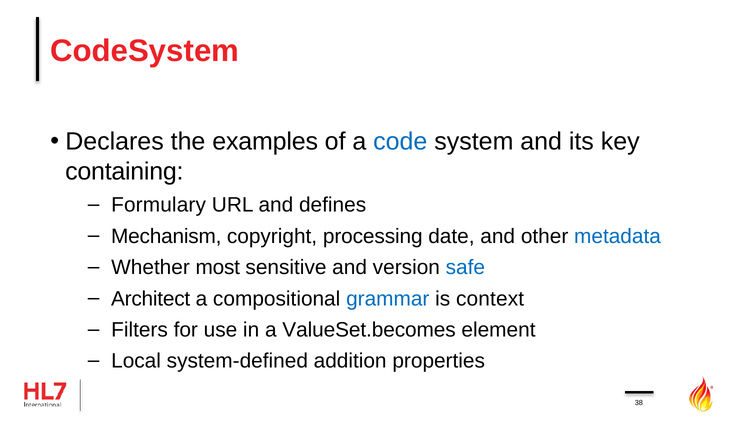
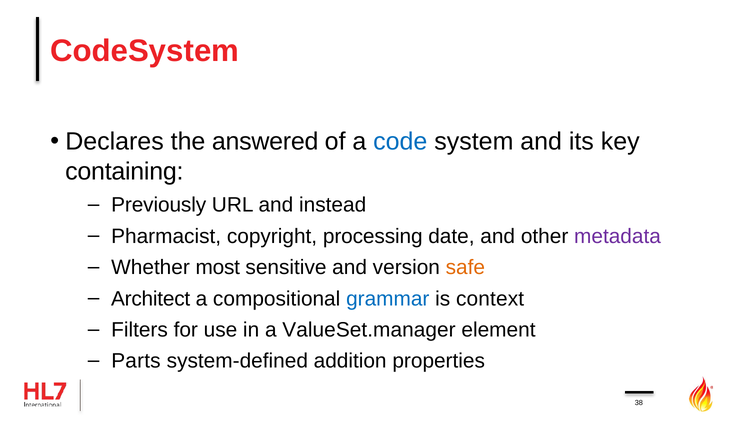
examples: examples -> answered
Formulary: Formulary -> Previously
defines: defines -> instead
Mechanism: Mechanism -> Pharmacist
metadata colour: blue -> purple
safe colour: blue -> orange
ValueSet.becomes: ValueSet.becomes -> ValueSet.manager
Local: Local -> Parts
